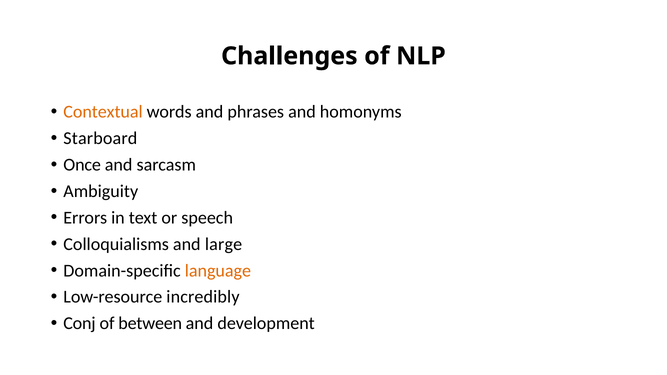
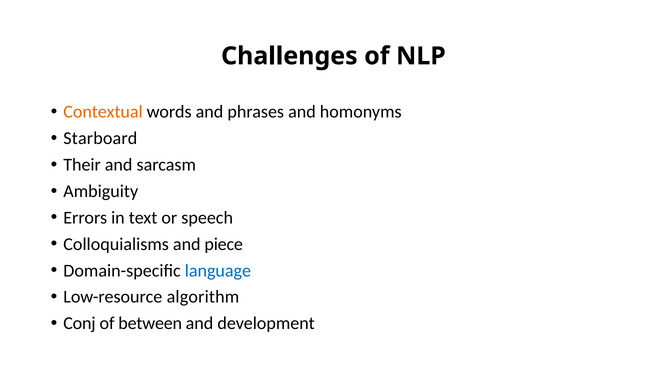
Once: Once -> Their
large: large -> piece
language colour: orange -> blue
incredibly: incredibly -> algorithm
